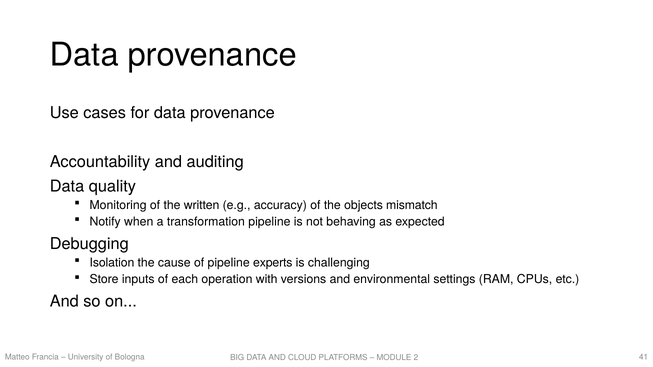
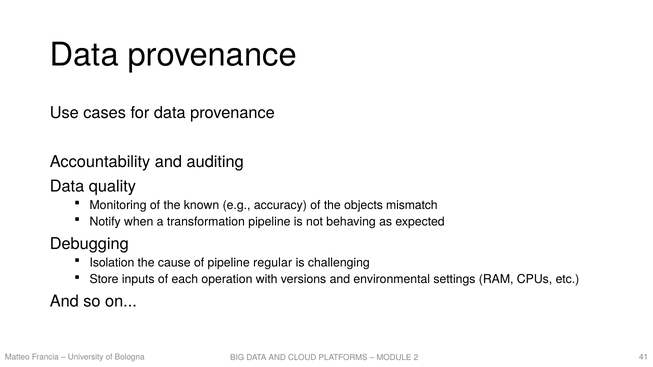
written: written -> known
experts: experts -> regular
